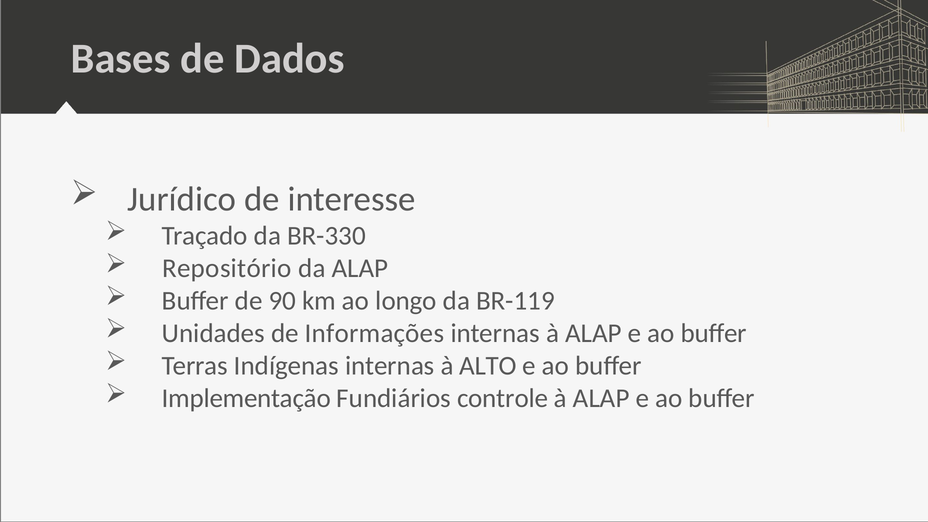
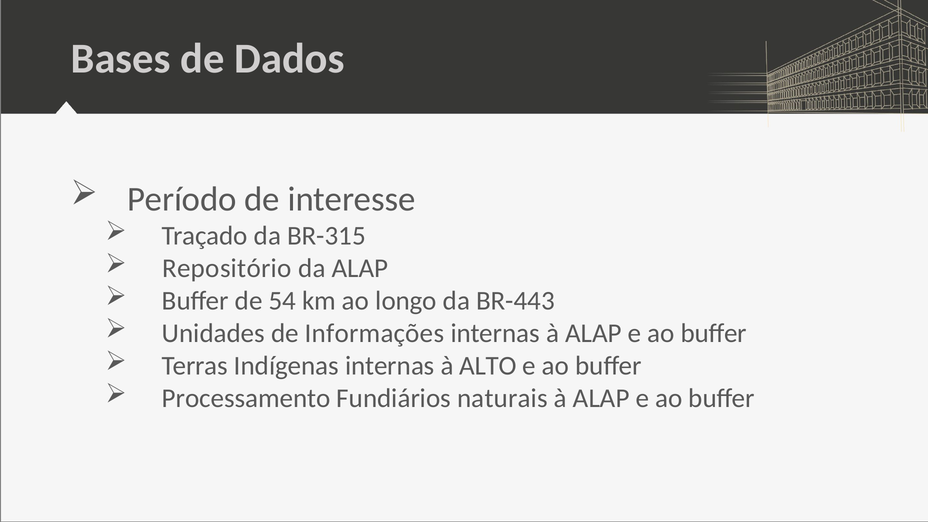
Jurídico: Jurídico -> Período
BR-330: BR-330 -> BR-315
90: 90 -> 54
BR-119: BR-119 -> BR-443
Implementação: Implementação -> Processamento
controle: controle -> naturais
